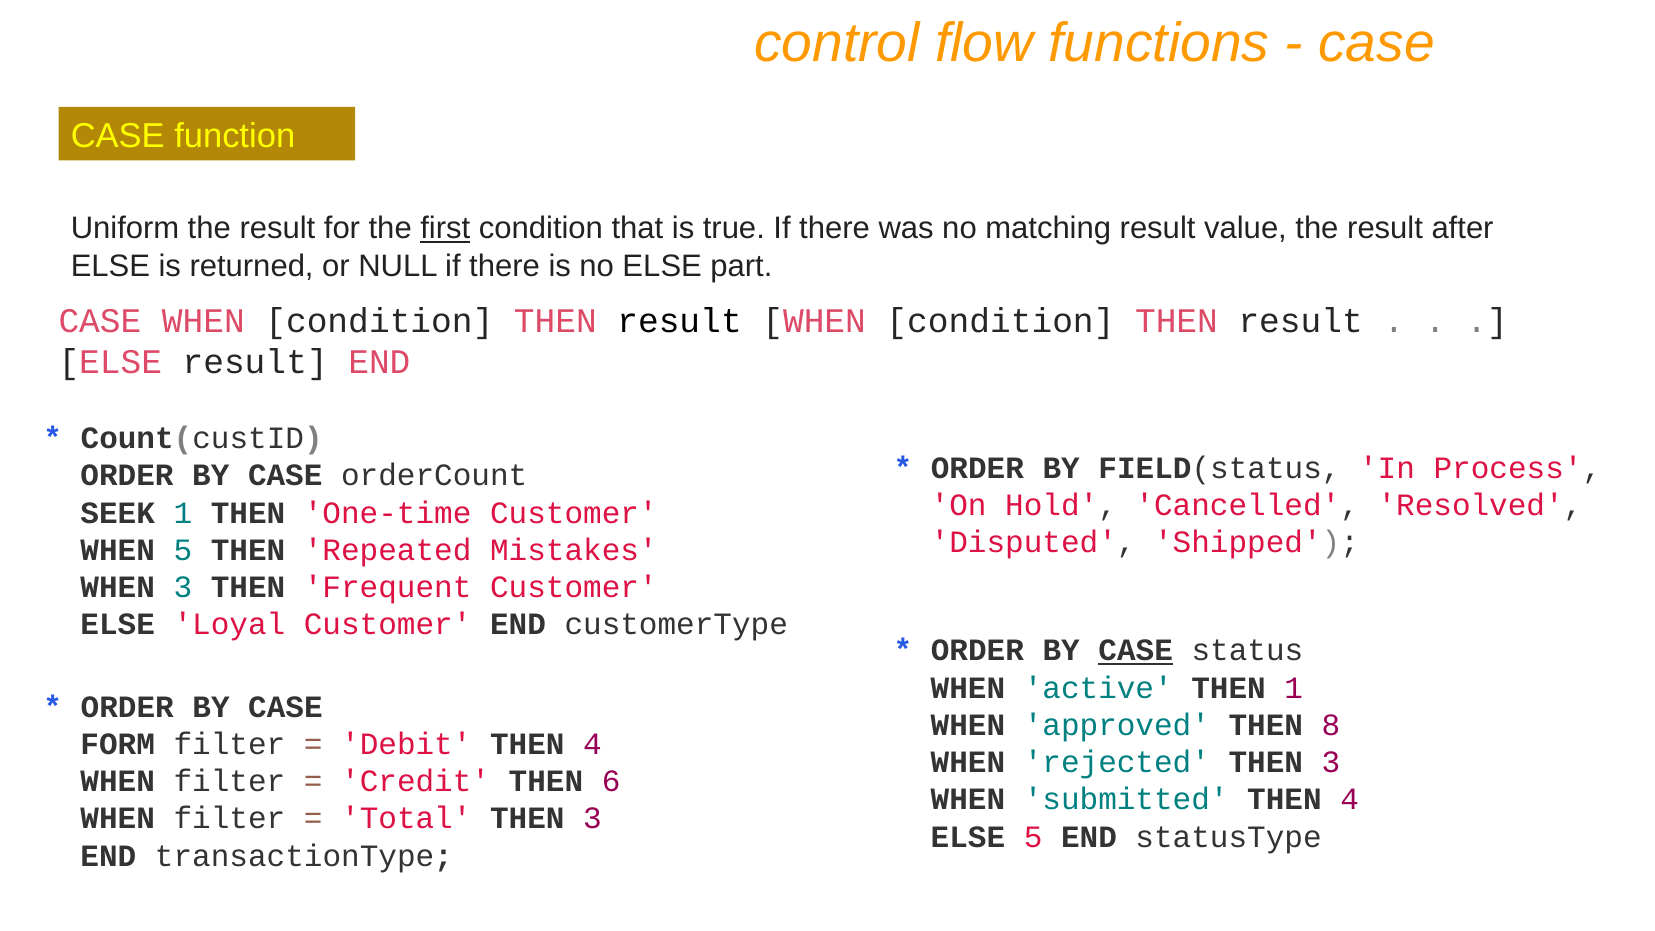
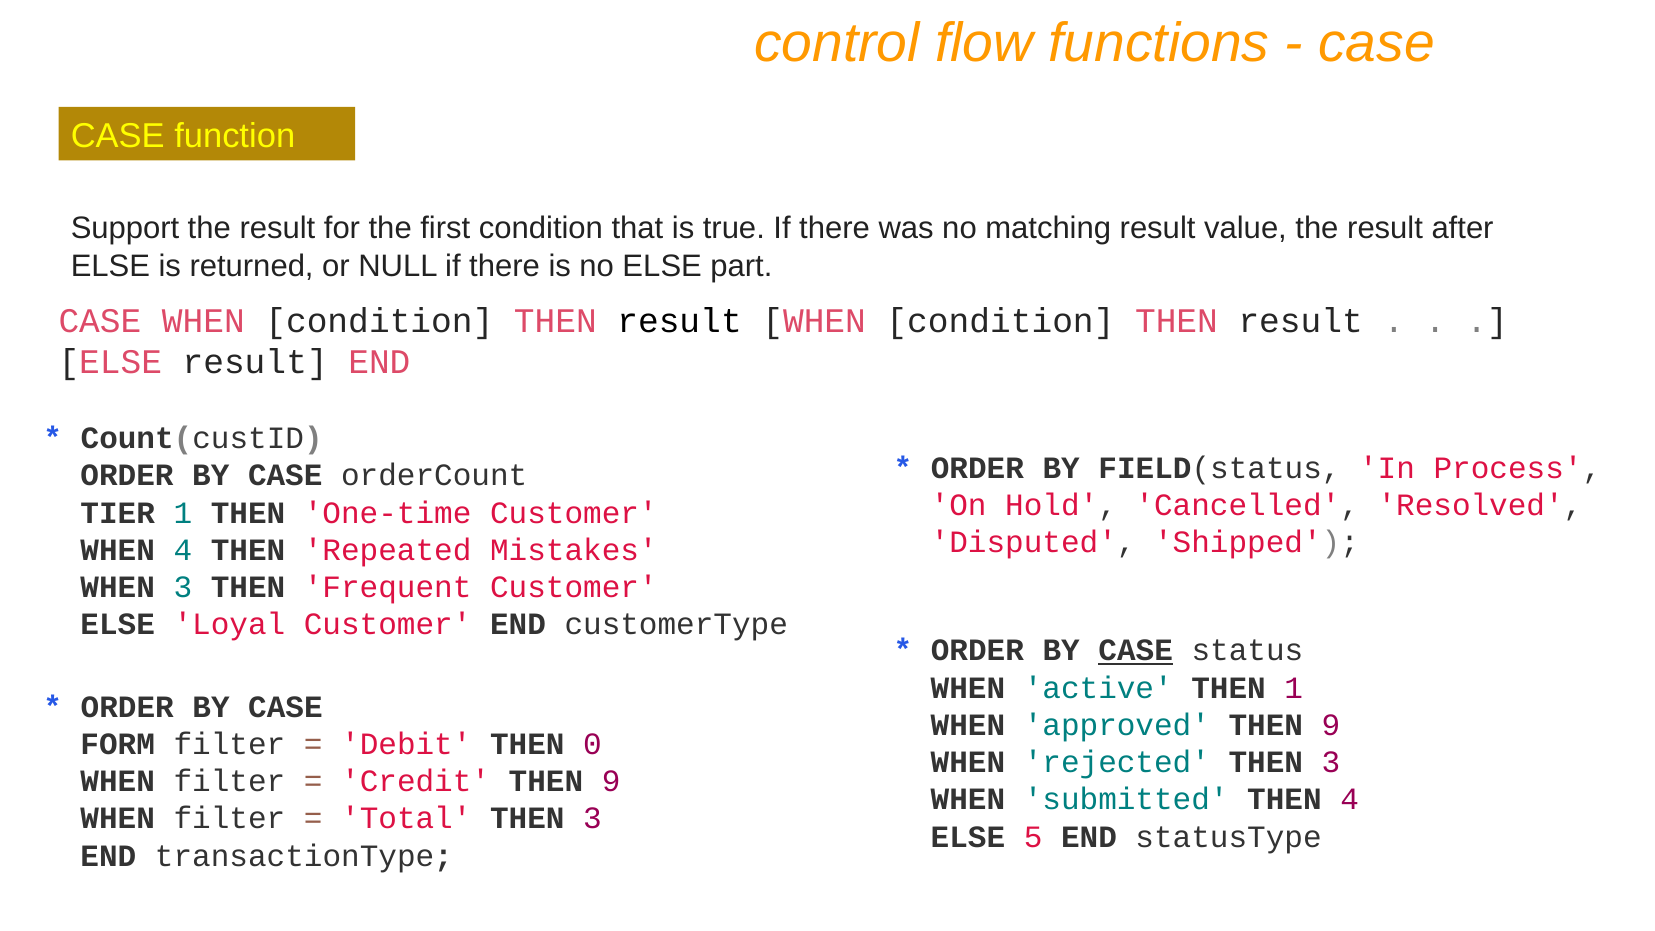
Uniform: Uniform -> Support
first underline: present -> none
SEEK: SEEK -> TIER
WHEN 5: 5 -> 4
approved THEN 8: 8 -> 9
Debit THEN 4: 4 -> 0
Credit THEN 6: 6 -> 9
